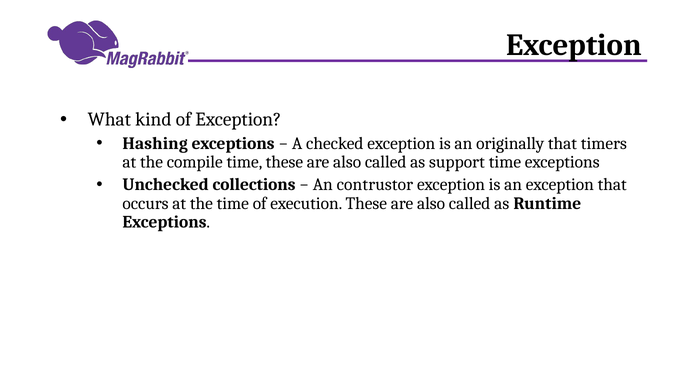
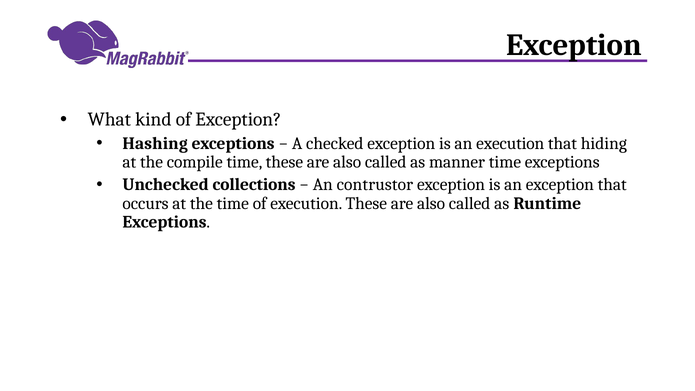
an originally: originally -> execution
timers: timers -> hiding
support: support -> manner
